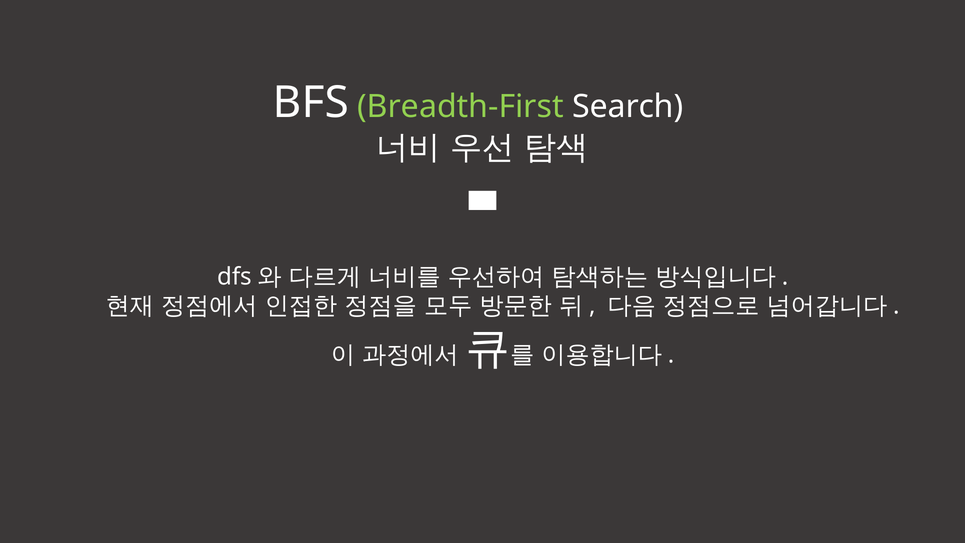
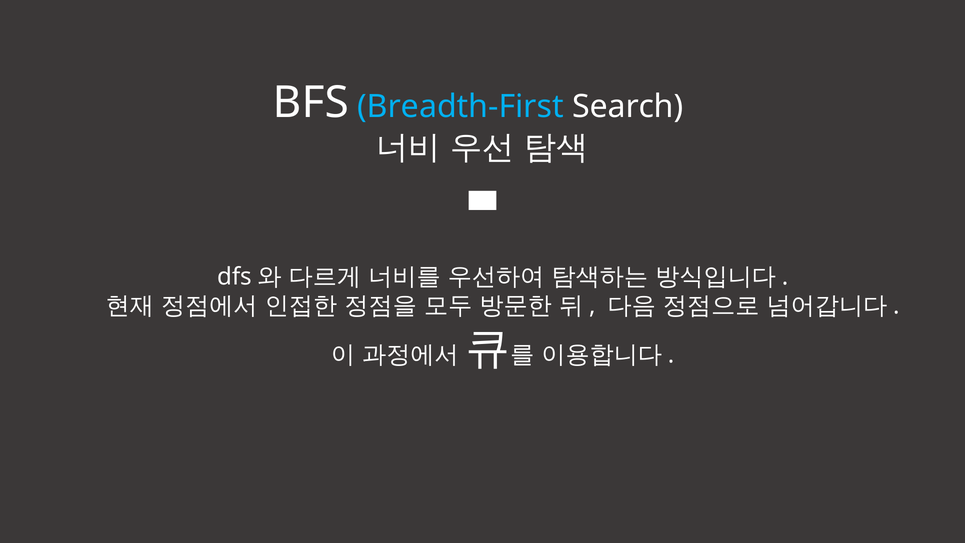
Breadth-First colour: light green -> light blue
